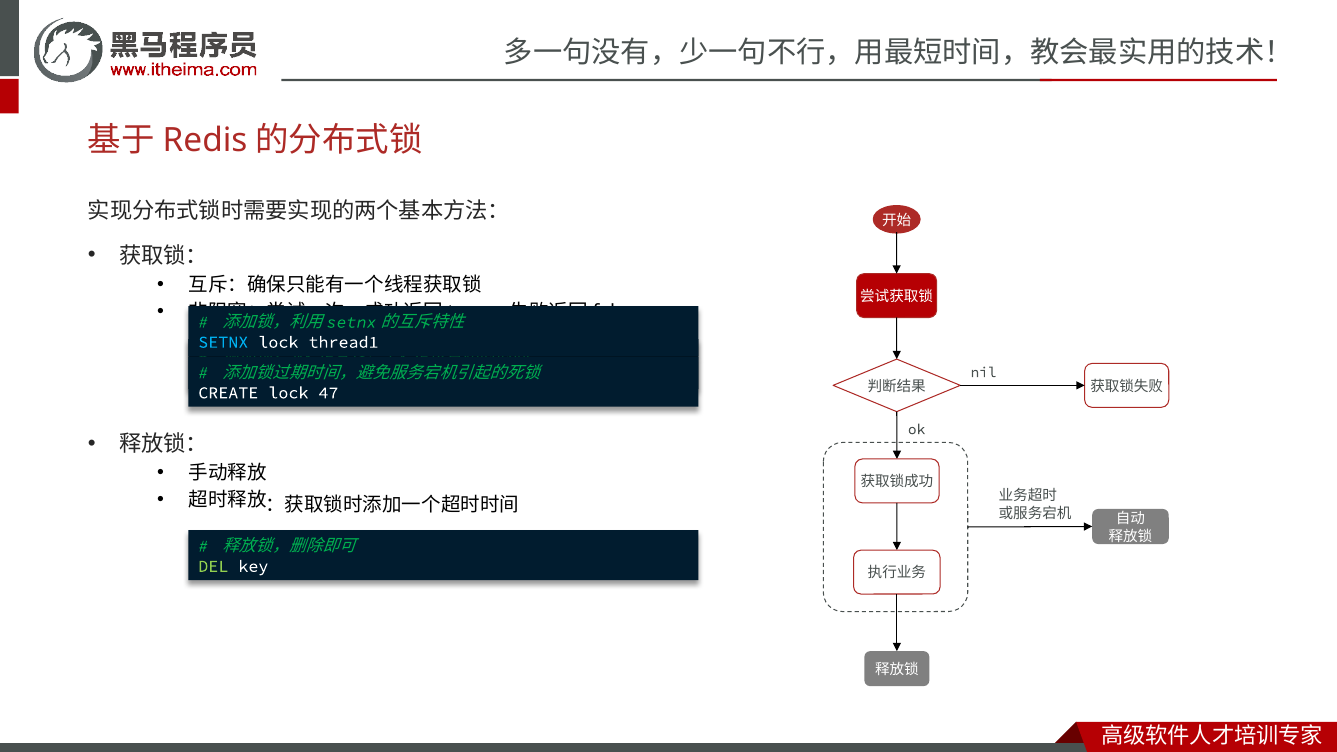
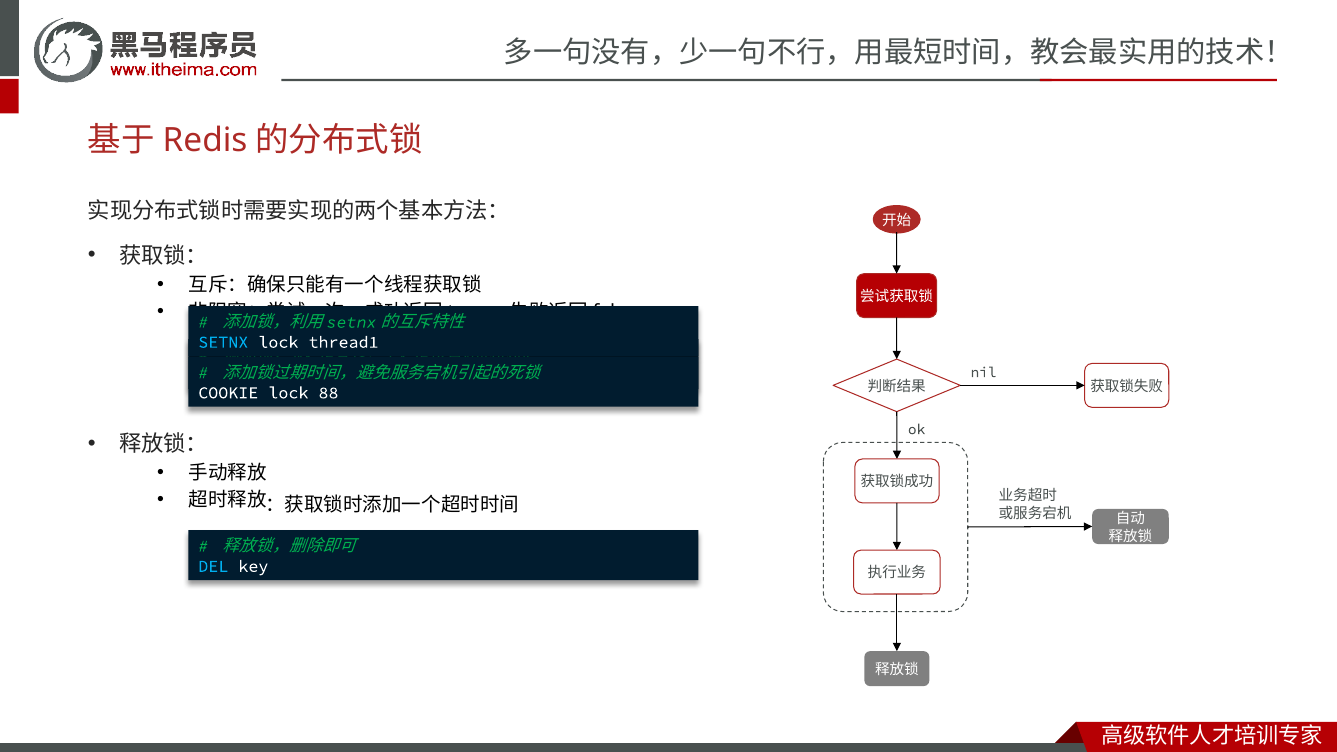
CREATE: CREATE -> COOKIE
47: 47 -> 88
DEL colour: light green -> light blue
